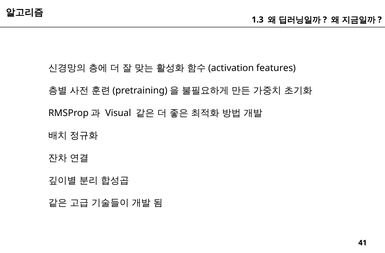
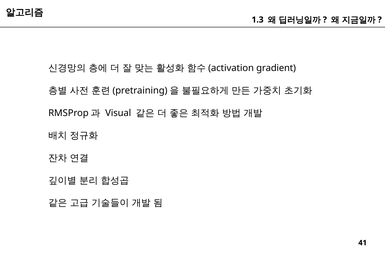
features: features -> gradient
